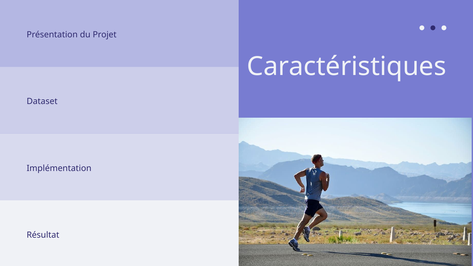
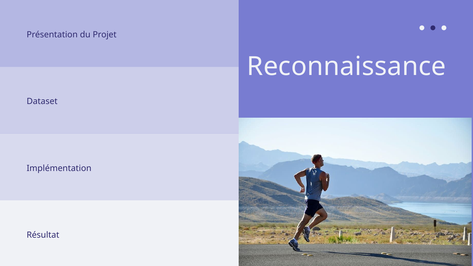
Caractéristiques: Caractéristiques -> Reconnaissance
